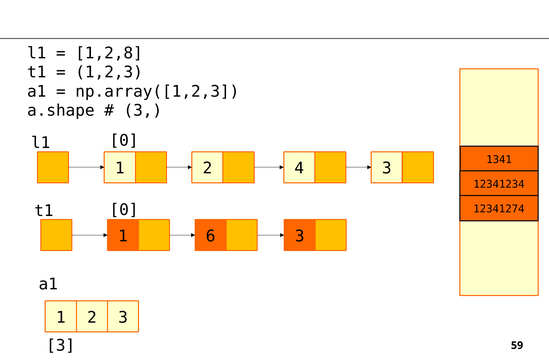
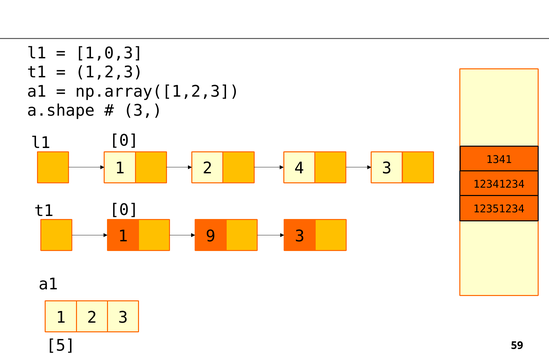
1,2,8: 1,2,8 -> 1,0,3
12341274: 12341274 -> 12351234
6: 6 -> 9
3 at (61, 346): 3 -> 5
